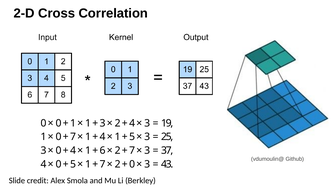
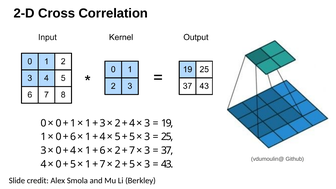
7 at (73, 137): 7 -> 6
1 at (118, 137): 1 -> 5
0 at (132, 164): 0 -> 5
